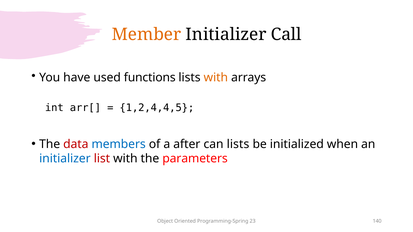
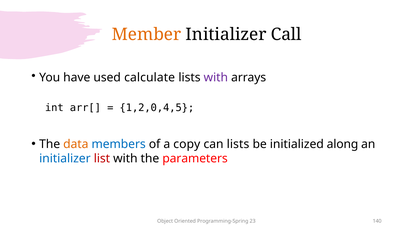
functions: functions -> calculate
with at (216, 78) colour: orange -> purple
1,2,4,4,5: 1,2,4,4,5 -> 1,2,0,4,5
data colour: red -> orange
after: after -> copy
when: when -> along
